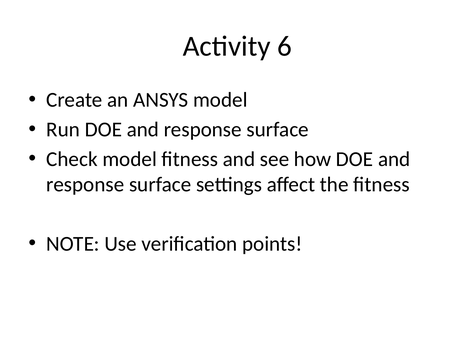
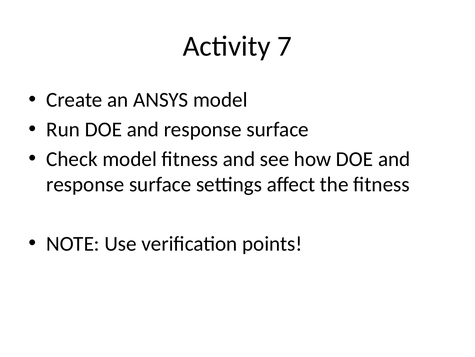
6: 6 -> 7
